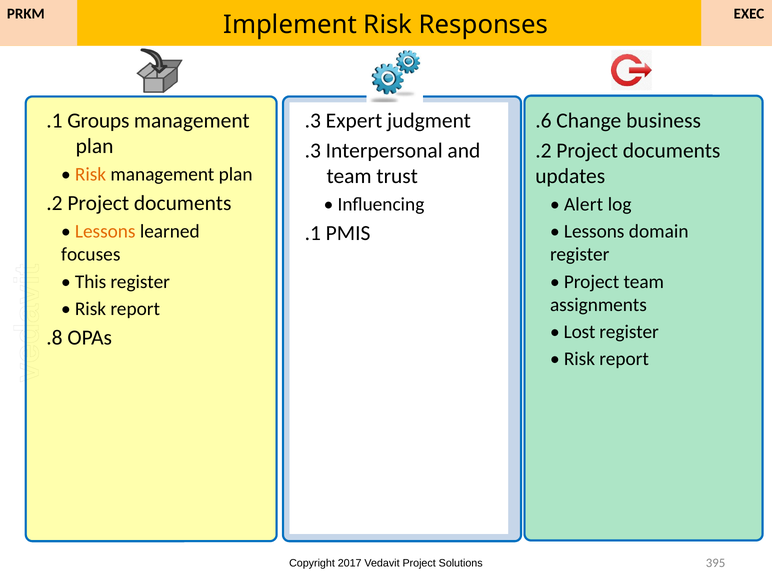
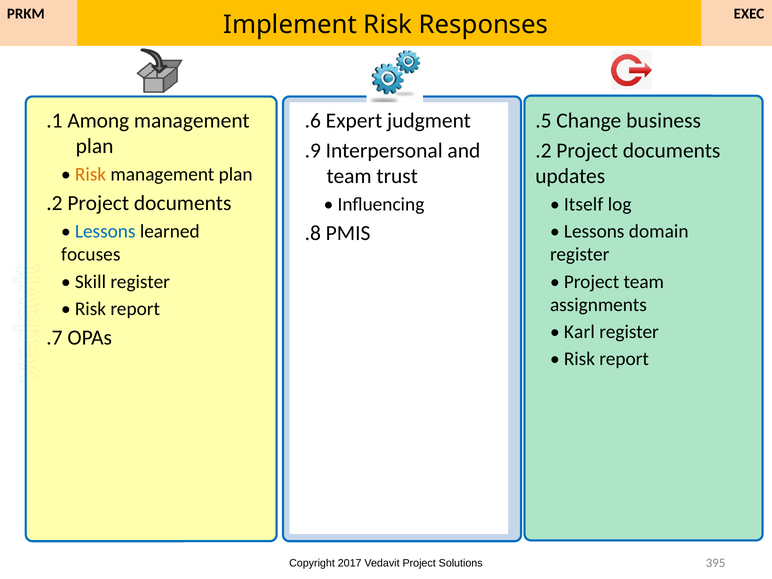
.3 at (313, 121): .3 -> .6
Groups: Groups -> Among
.6: .6 -> .5
.3 at (313, 151): .3 -> .9
Alert: Alert -> Itself
.1 at (313, 233): .1 -> .8
Lessons at (105, 231) colour: orange -> blue
This: This -> Skill
Lost: Lost -> Karl
.8: .8 -> .7
